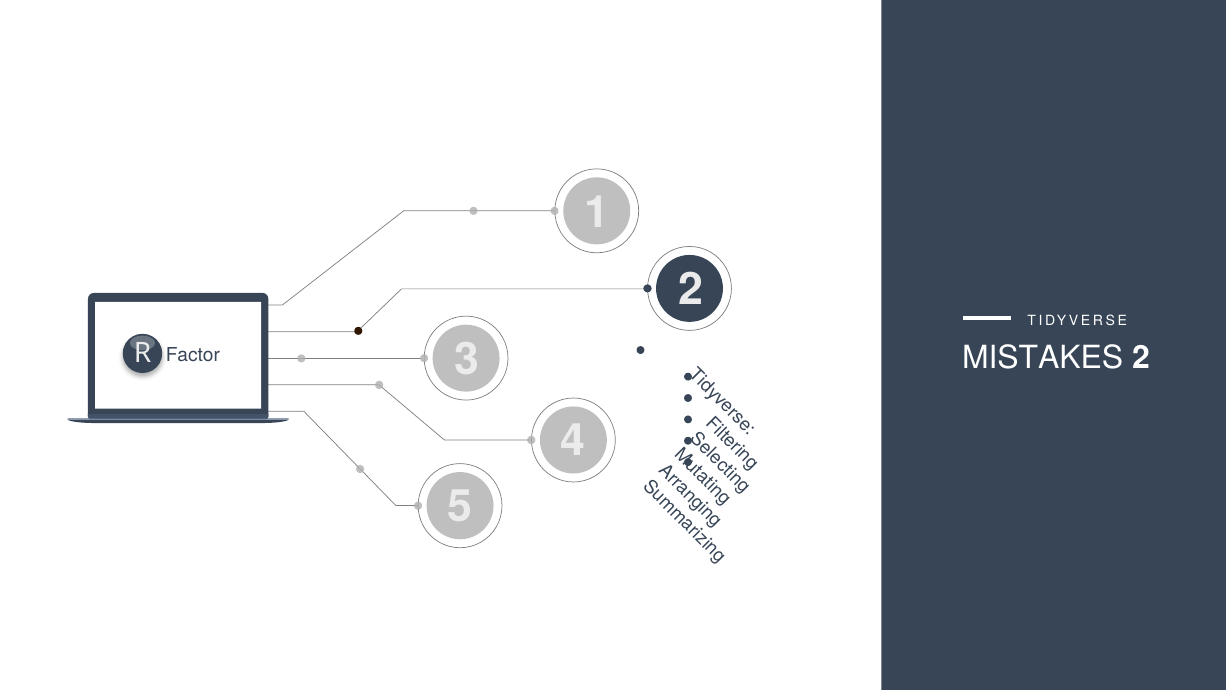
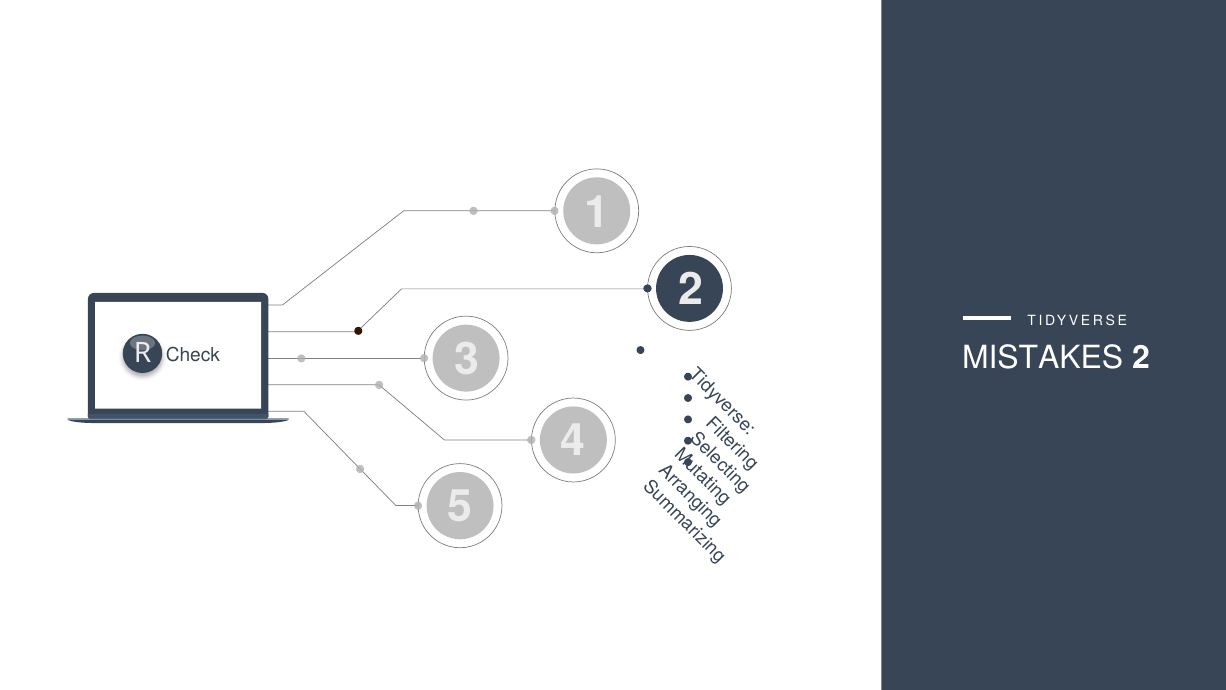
Factor: Factor -> Check
